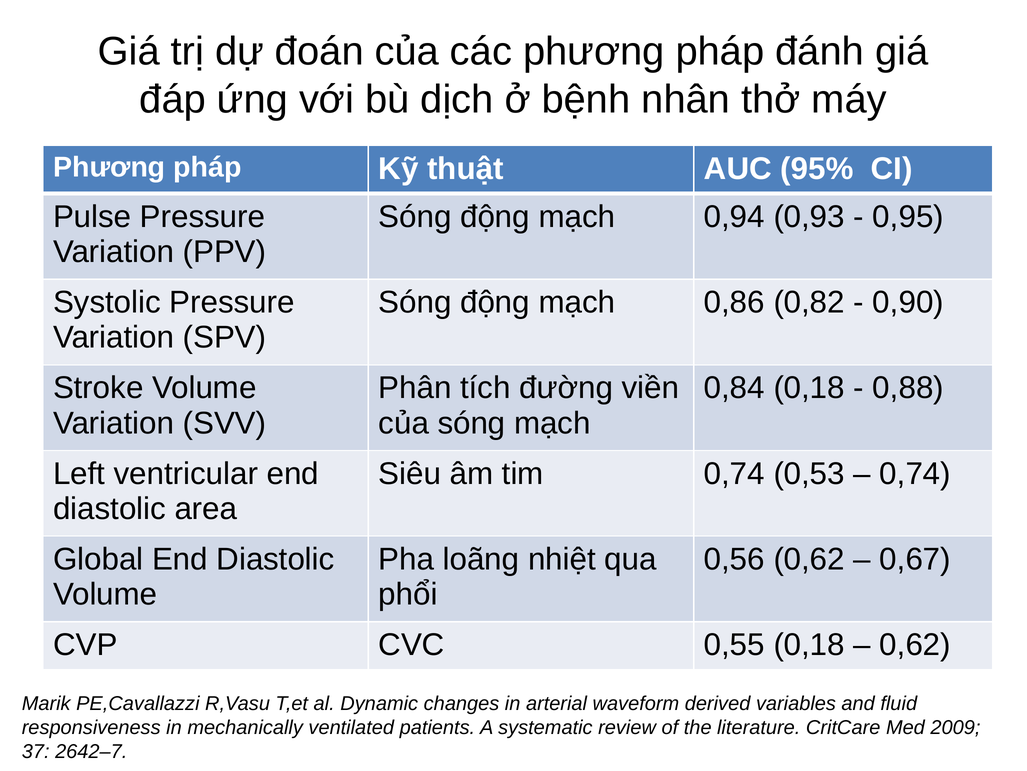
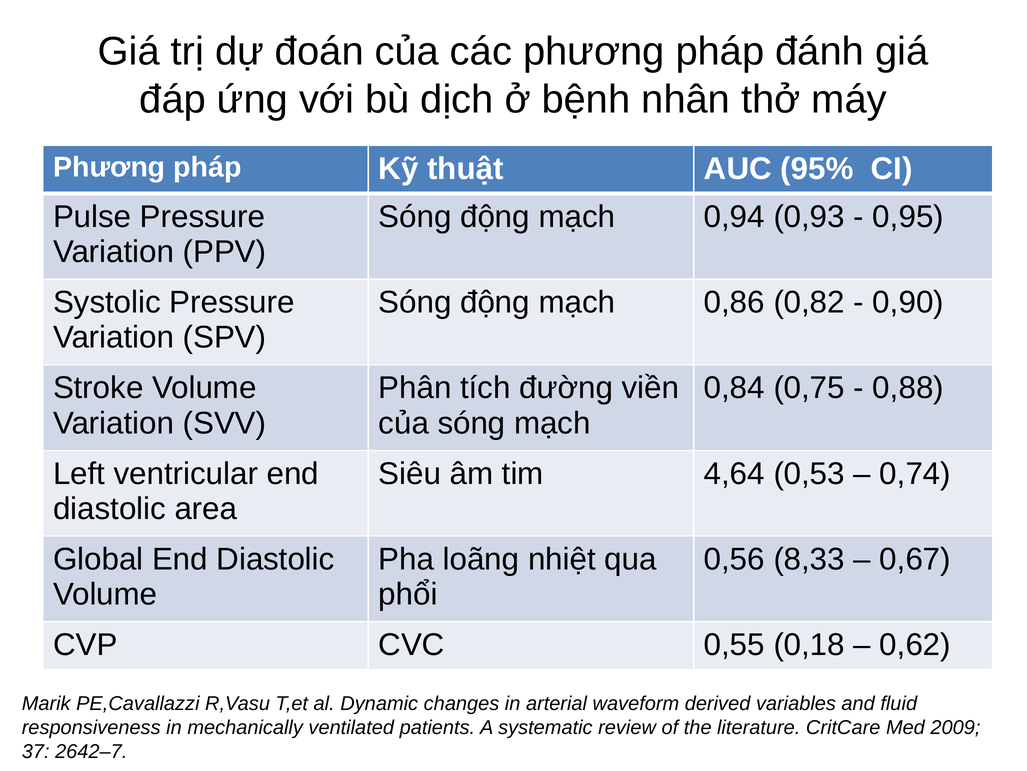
0,84 0,18: 0,18 -> 0,75
tim 0,74: 0,74 -> 4,64
0,56 0,62: 0,62 -> 8,33
